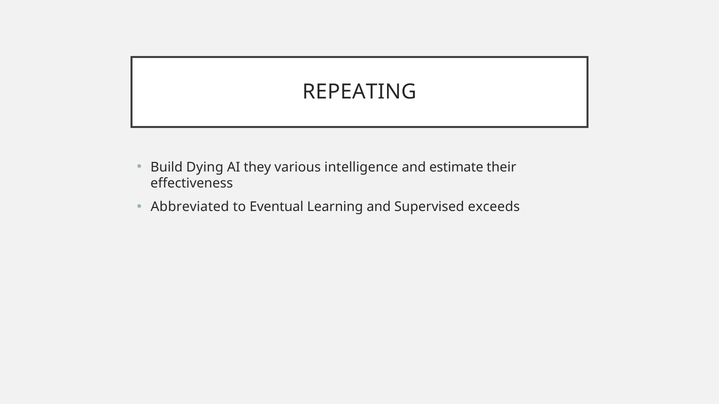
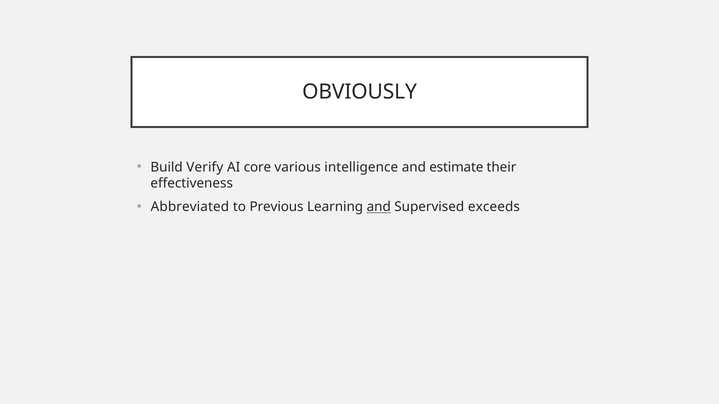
REPEATING: REPEATING -> OBVIOUSLY
Dying: Dying -> Verify
they: they -> core
Eventual: Eventual -> Previous
and at (379, 207) underline: none -> present
